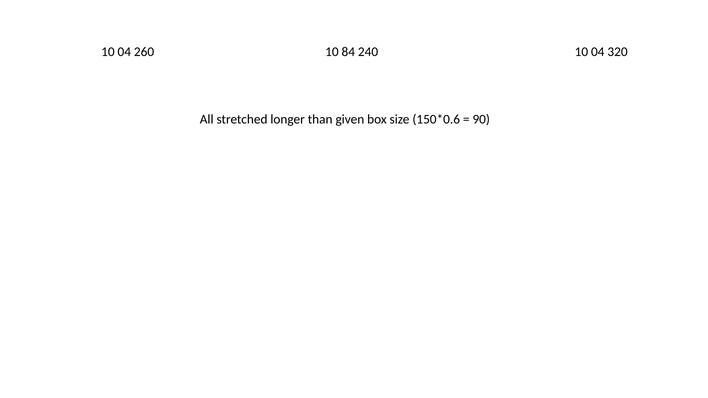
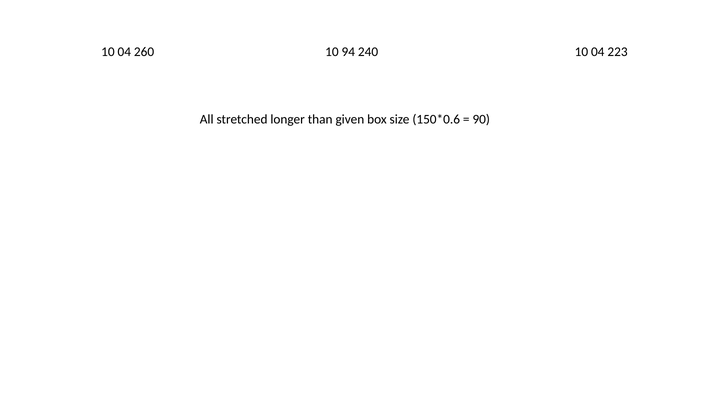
84: 84 -> 94
320: 320 -> 223
